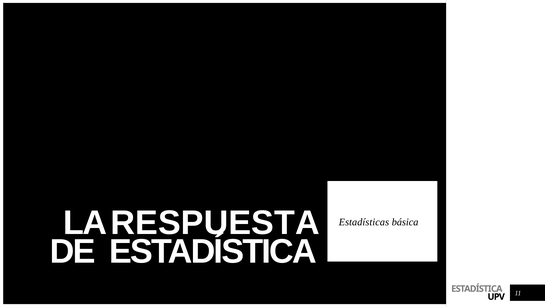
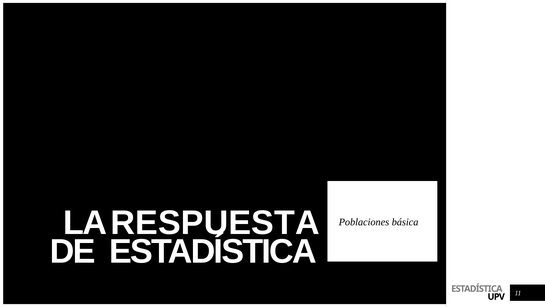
Estadísticas: Estadísticas -> Poblaciones
